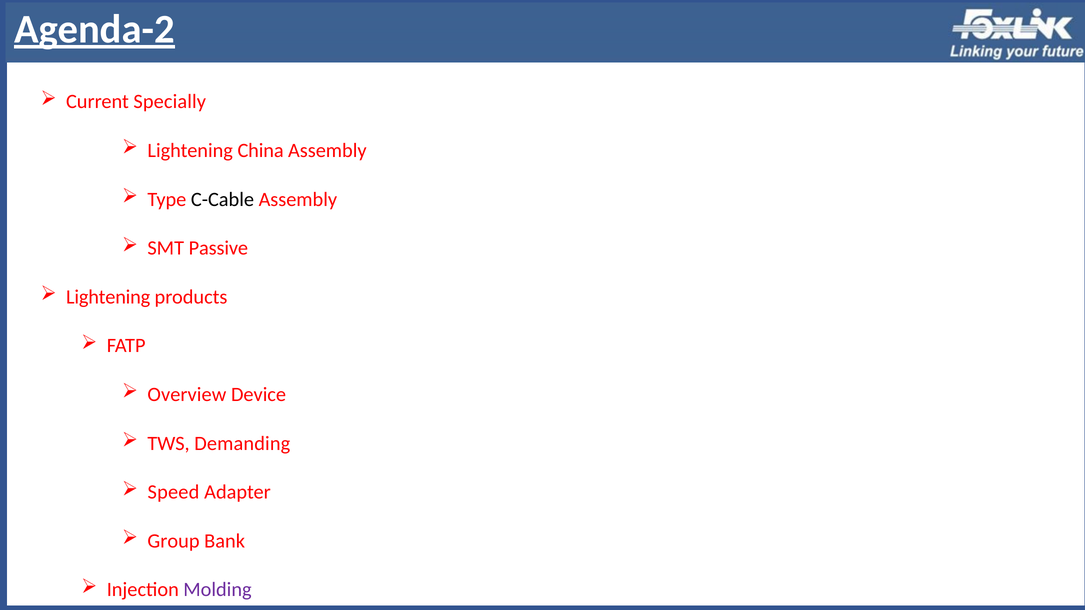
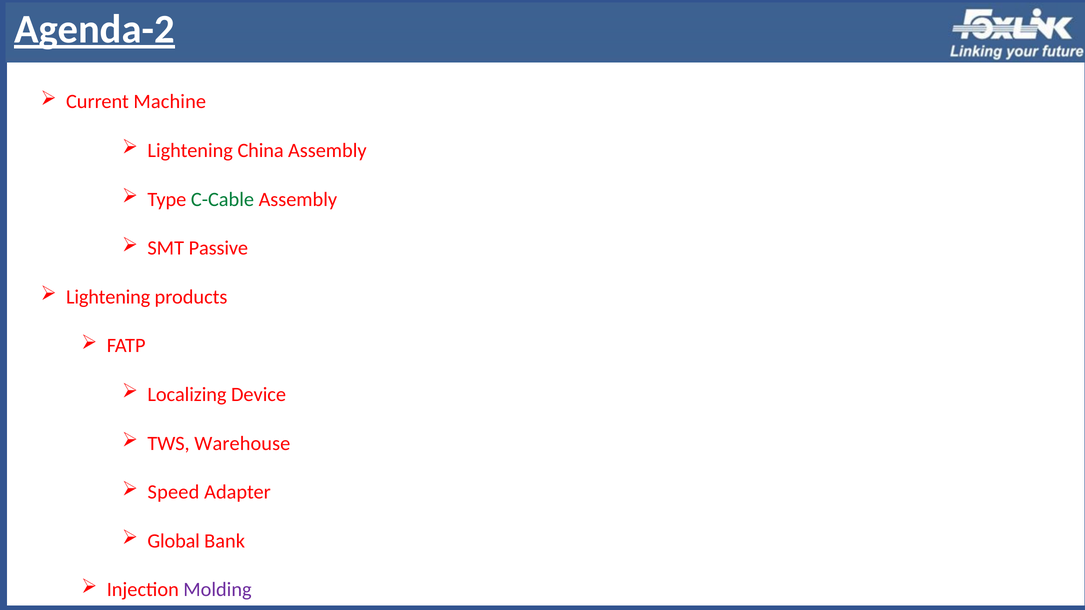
Specially: Specially -> Machine
C-Cable colour: black -> green
Overview: Overview -> Localizing
Demanding: Demanding -> Warehouse
Group: Group -> Global
